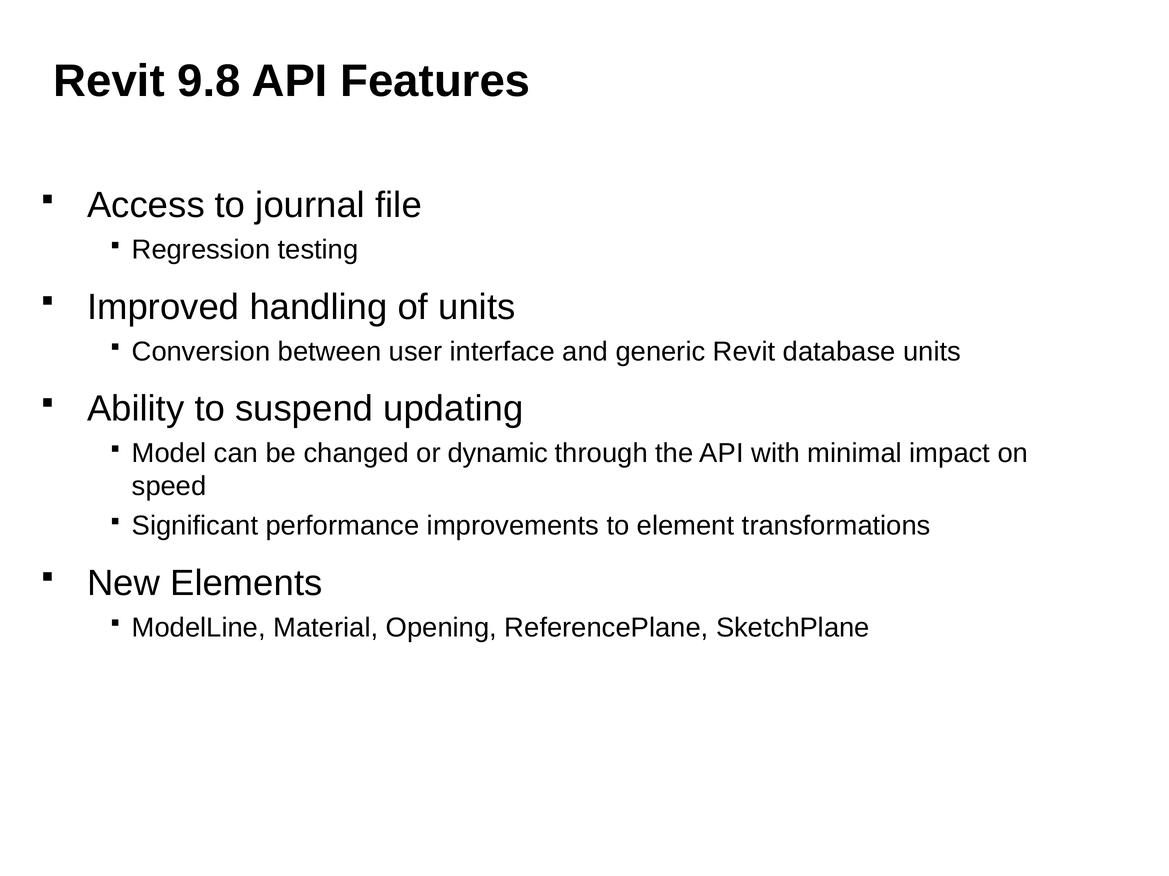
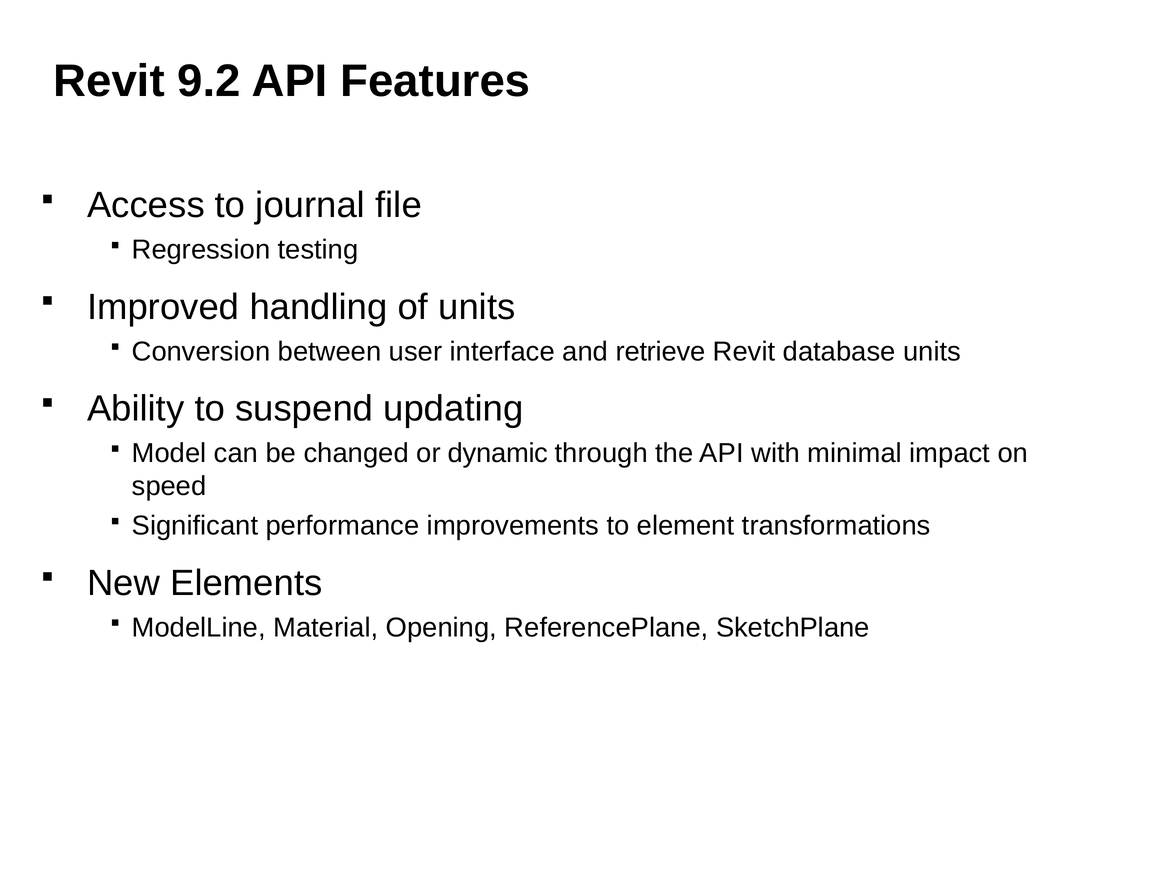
9.8: 9.8 -> 9.2
generic: generic -> retrieve
